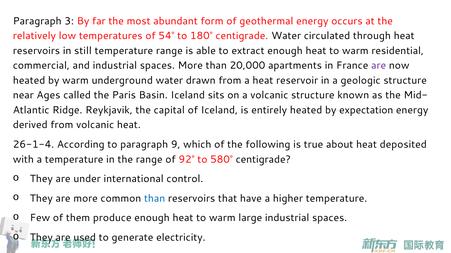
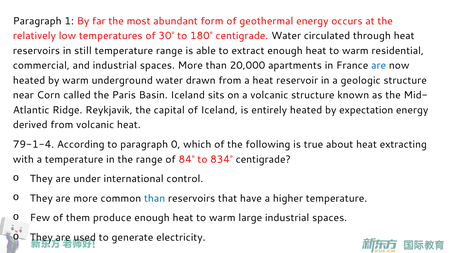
3: 3 -> 1
54°: 54° -> 30°
are at (379, 66) colour: purple -> blue
Ages: Ages -> Corn
26-1-4: 26-1-4 -> 79-1-4
9: 9 -> 0
deposited: deposited -> extracting
92°: 92° -> 84°
580°: 580° -> 834°
